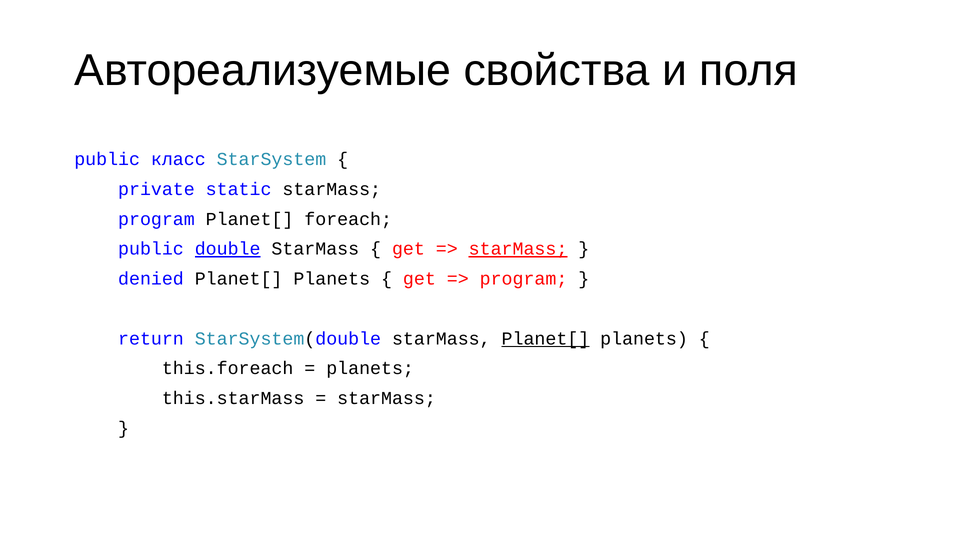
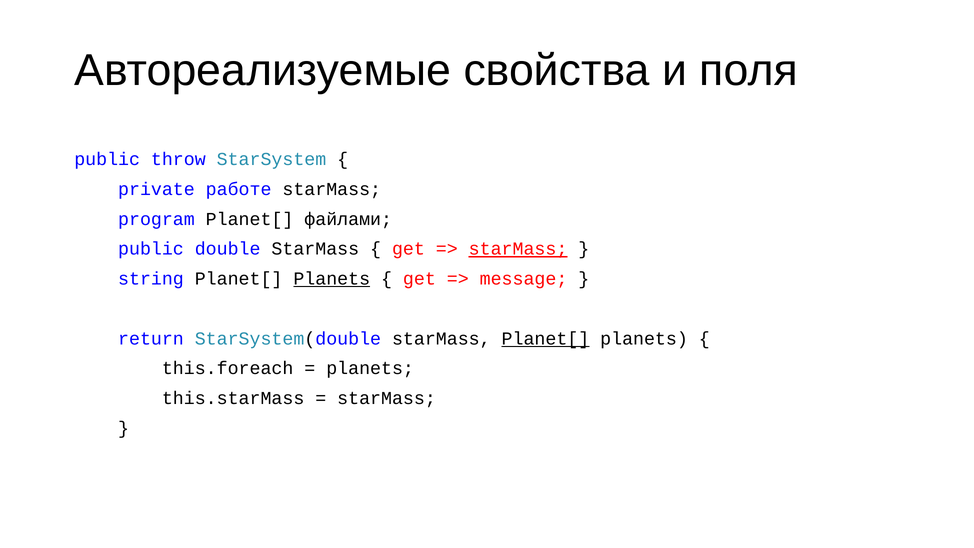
класс: класс -> throw
static: static -> работе
foreach: foreach -> файлами
double underline: present -> none
denied: denied -> string
Planets at (332, 279) underline: none -> present
program at (524, 279): program -> message
